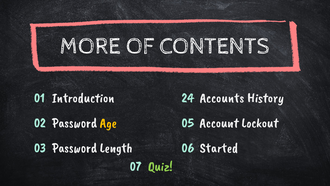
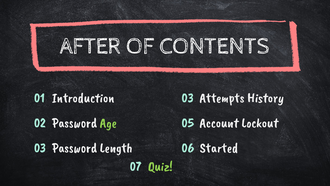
MORE: MORE -> AFTER
Introduction 24: 24 -> 03
Accounts: Accounts -> Attempts
Age colour: yellow -> light green
